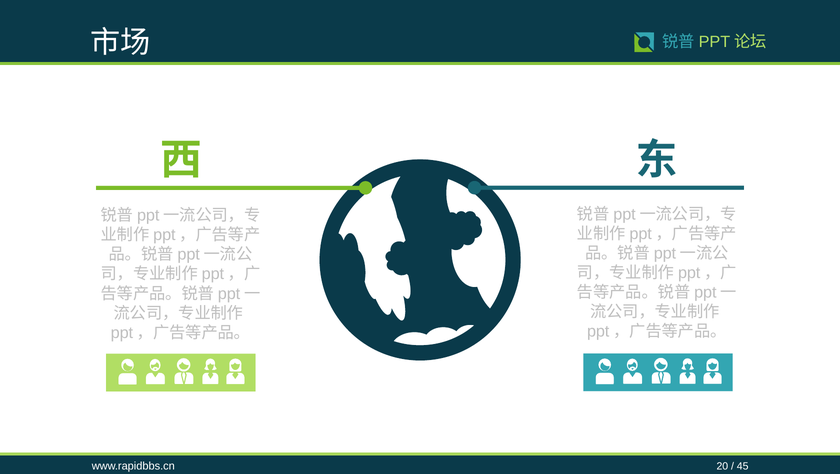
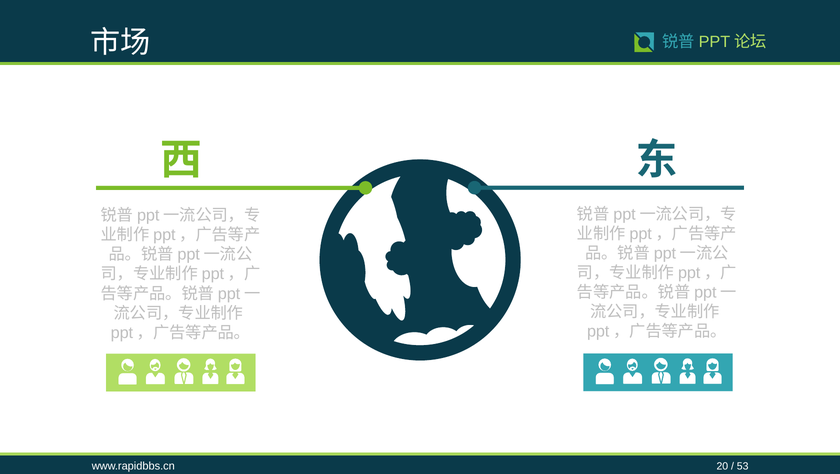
45: 45 -> 53
